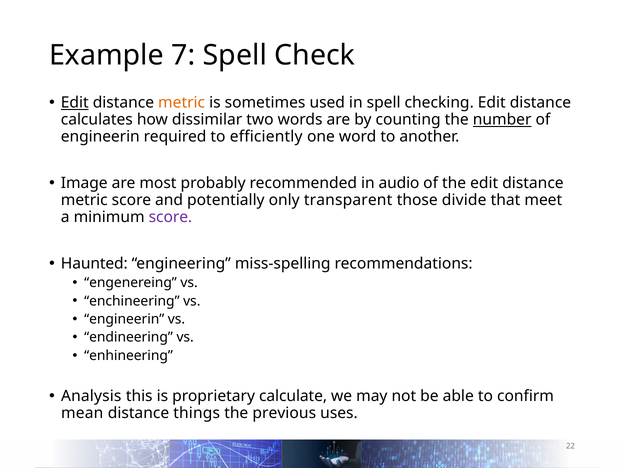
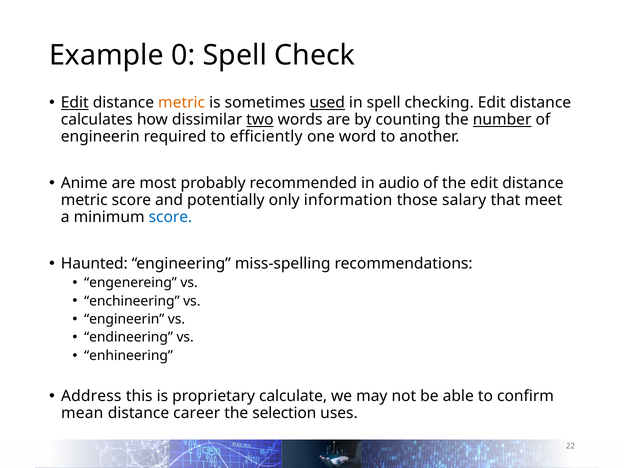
7: 7 -> 0
used underline: none -> present
two underline: none -> present
Image: Image -> Anime
transparent: transparent -> information
divide: divide -> salary
score at (170, 217) colour: purple -> blue
Analysis: Analysis -> Address
things: things -> career
previous: previous -> selection
